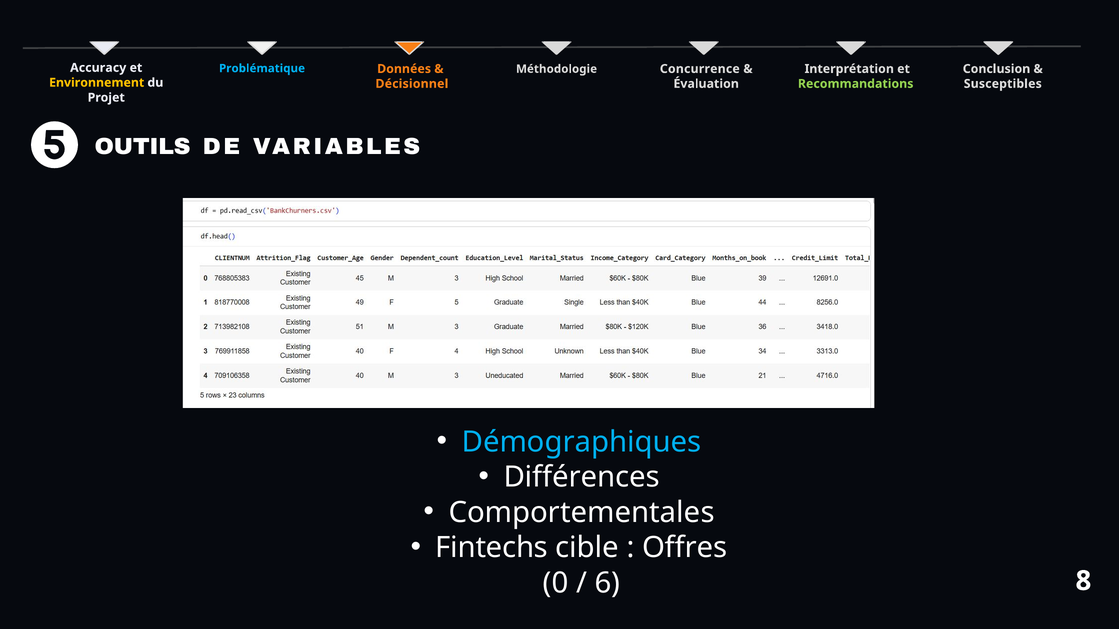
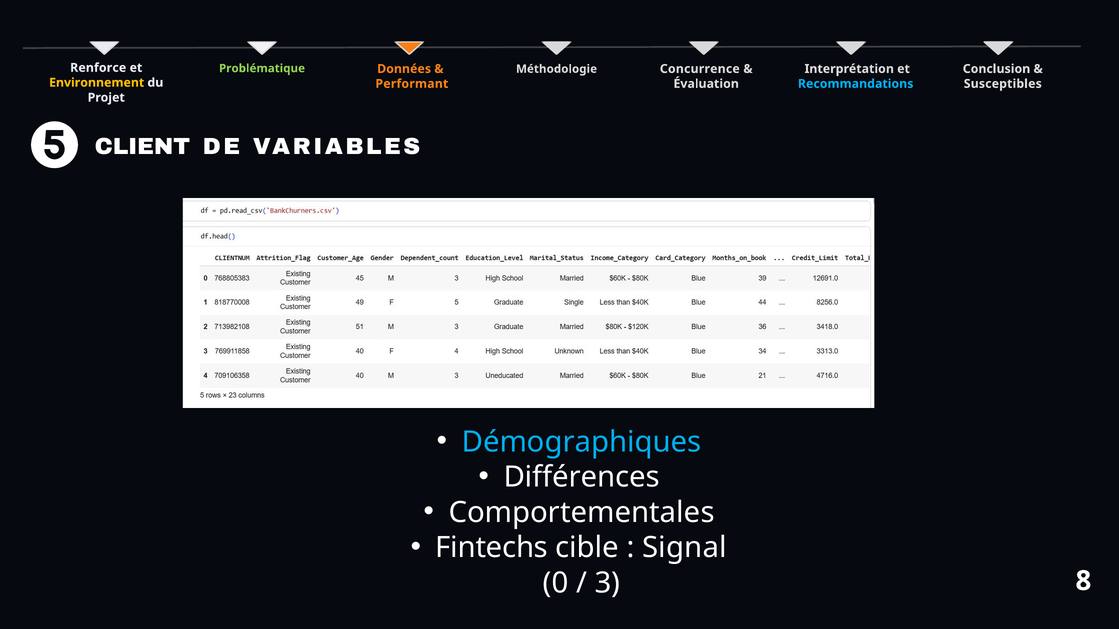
Accuracy: Accuracy -> Renforce
Problématique colour: light blue -> light green
Décisionnel: Décisionnel -> Performant
Recommandations colour: light green -> light blue
OUTILS: OUTILS -> CLIENT
Offres: Offres -> Signal
6: 6 -> 3
